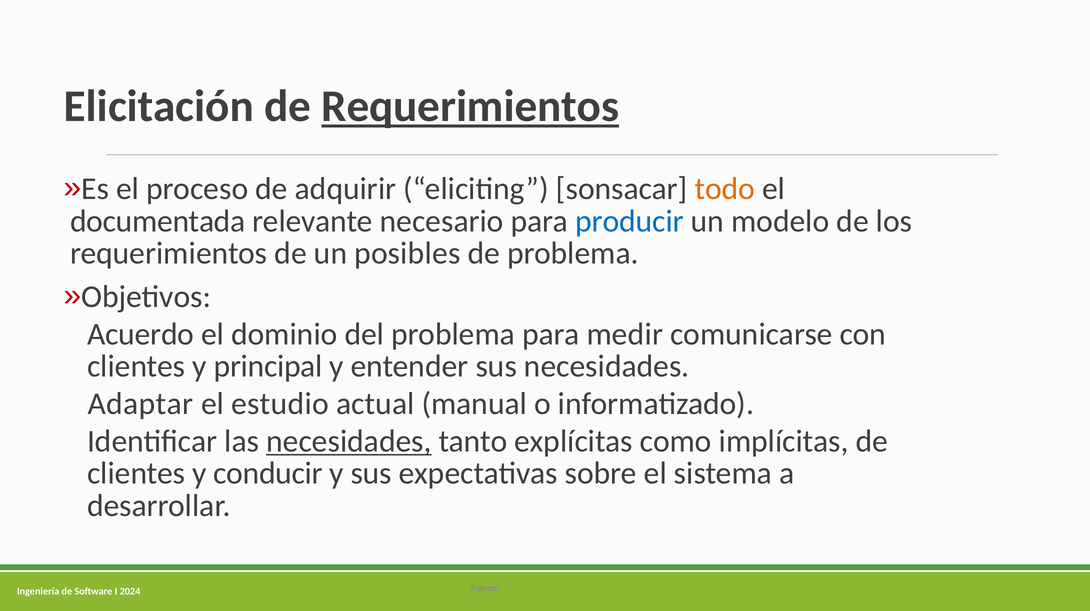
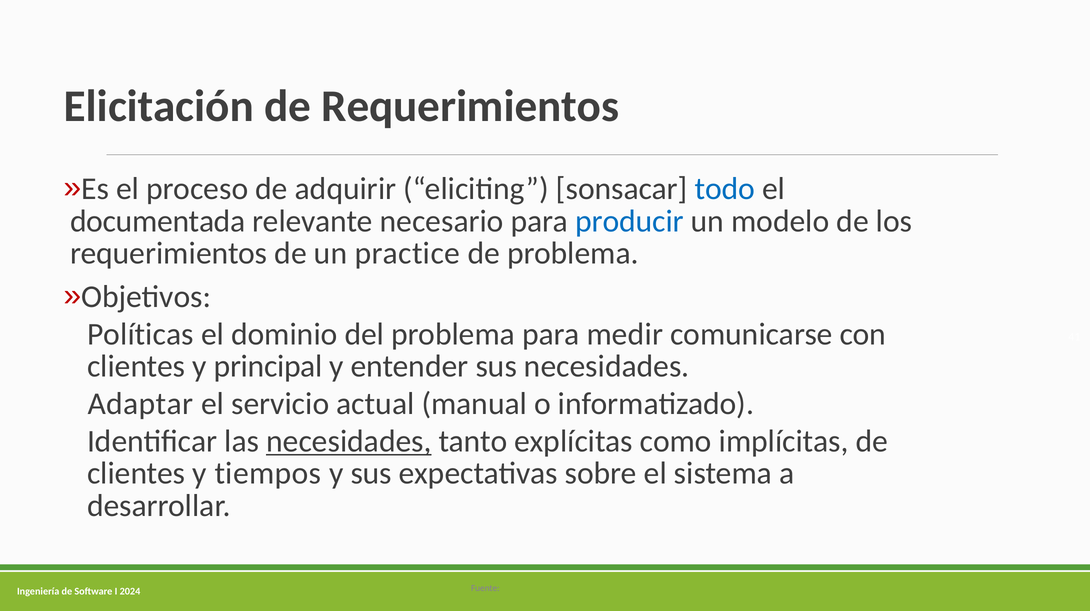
Requerimientos at (470, 106) underline: present -> none
todo colour: orange -> blue
posibles: posibles -> practice
Acuerdo: Acuerdo -> Políticas
estudio: estudio -> servicio
conducir: conducir -> tiempos
